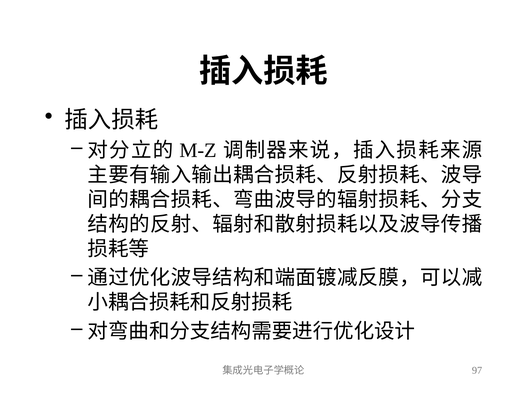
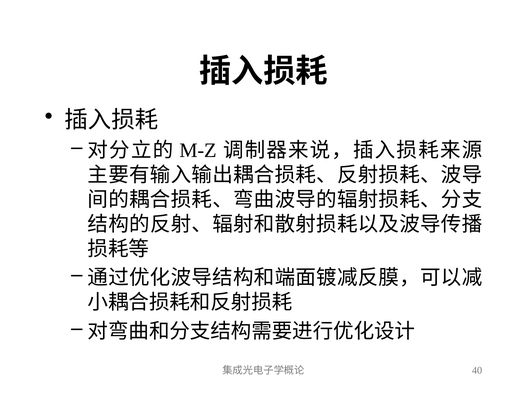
97: 97 -> 40
